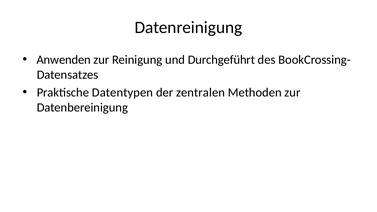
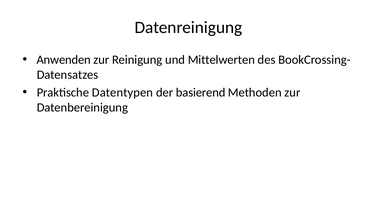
Durchgeführt: Durchgeführt -> Mittelwerten
zentralen: zentralen -> basierend
